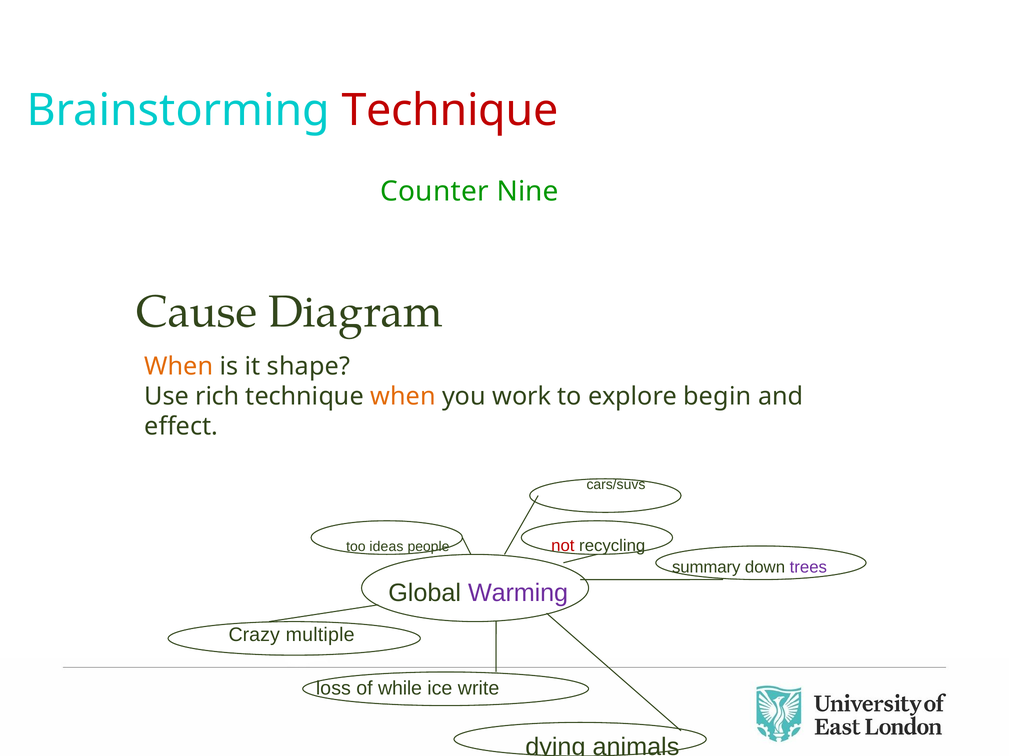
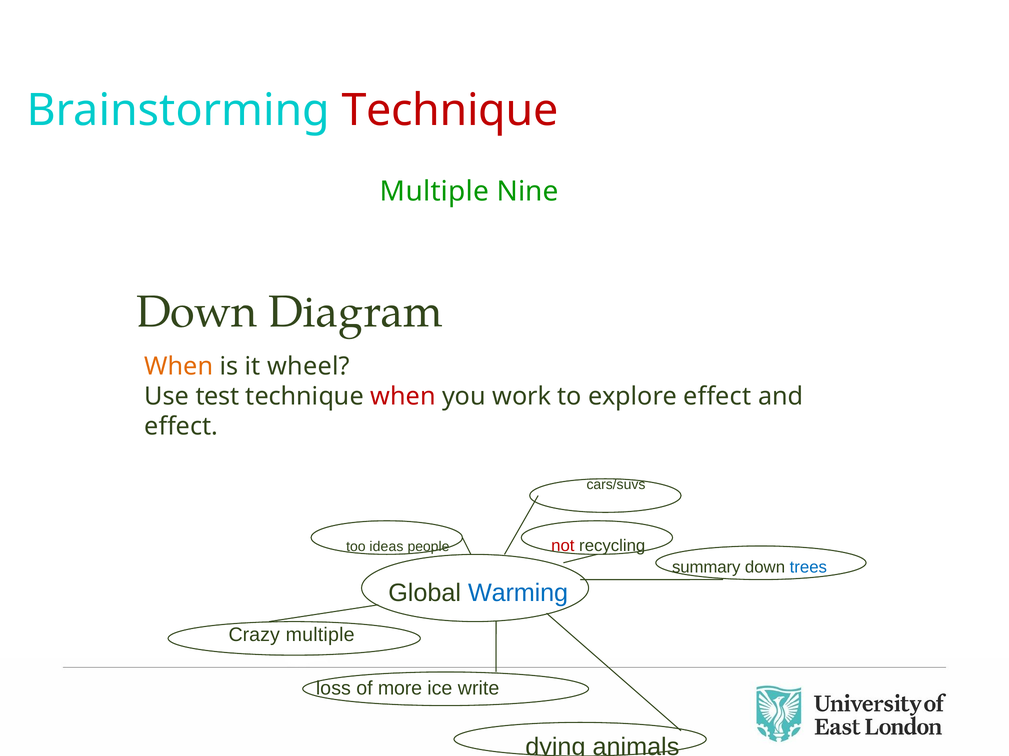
Counter at (435, 192): Counter -> Multiple
Cause at (197, 312): Cause -> Down
shape: shape -> wheel
rich: rich -> test
when at (403, 397) colour: orange -> red
explore begin: begin -> effect
trees colour: purple -> blue
Warming colour: purple -> blue
while: while -> more
